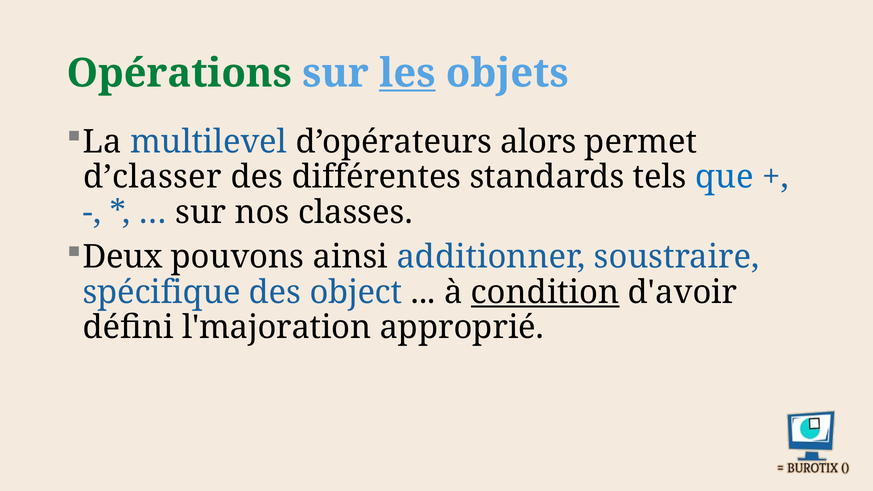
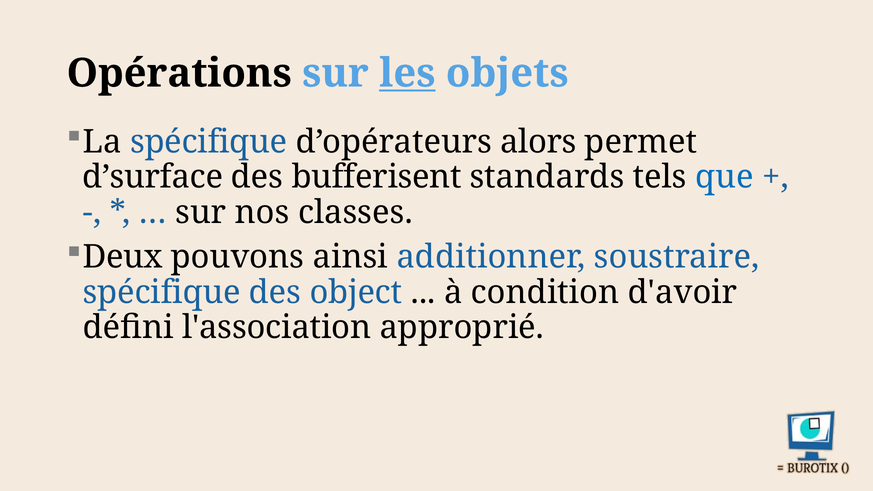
Opérations colour: green -> black
La multilevel: multilevel -> spécifique
d’classer: d’classer -> d’surface
différentes: différentes -> bufferisent
condition underline: present -> none
l'majoration: l'majoration -> l'association
